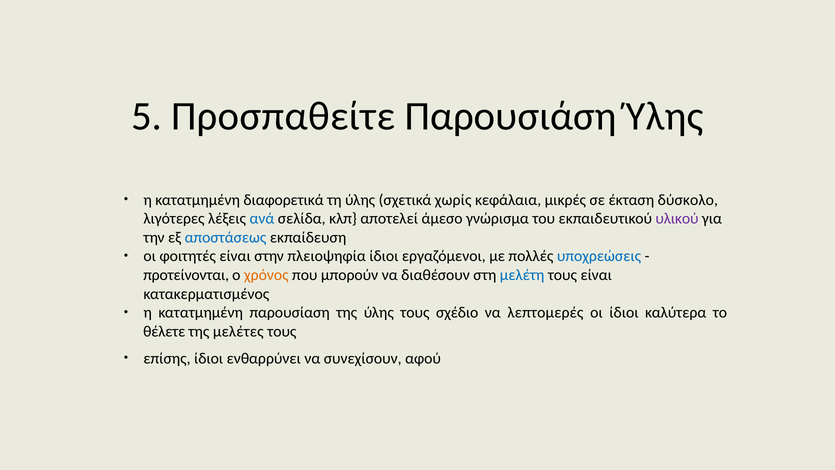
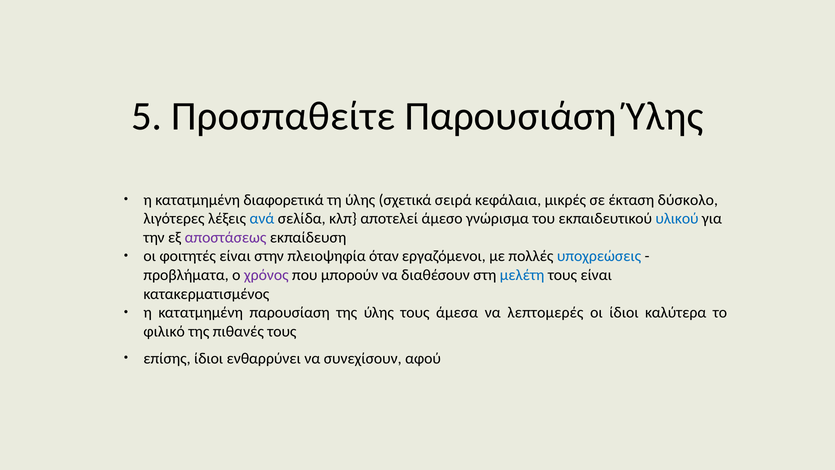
χωρίς: χωρίς -> σειρά
υλικού colour: purple -> blue
αποστάσεως colour: blue -> purple
πλειοψηφία ίδιοι: ίδιοι -> όταν
προτείνονται: προτείνονται -> προβλήματα
χρόνος colour: orange -> purple
σχέδιο: σχέδιο -> άμεσα
θέλετε: θέλετε -> φιλικό
μελέτες: μελέτες -> πιθανές
